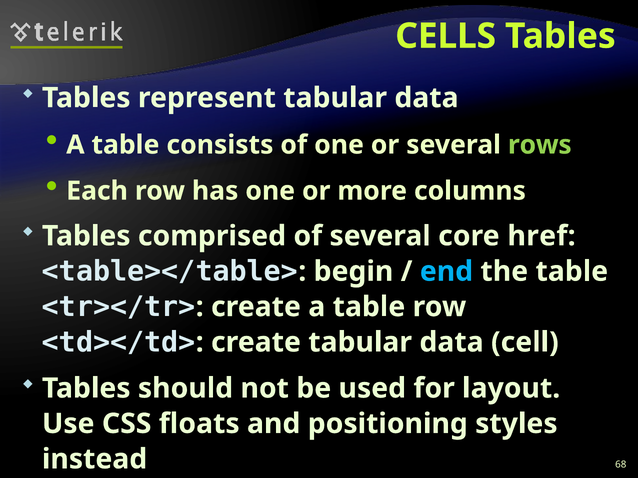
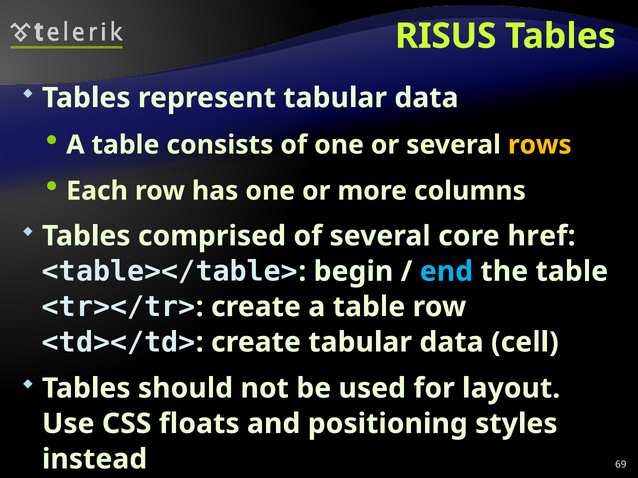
CELLS: CELLS -> RISUS
rows colour: light green -> yellow
68: 68 -> 69
